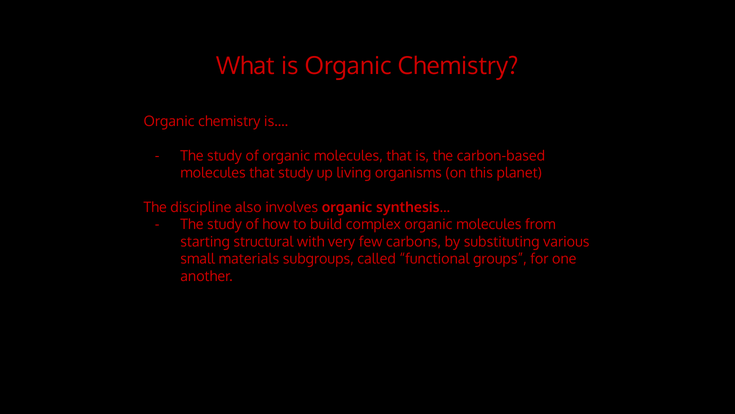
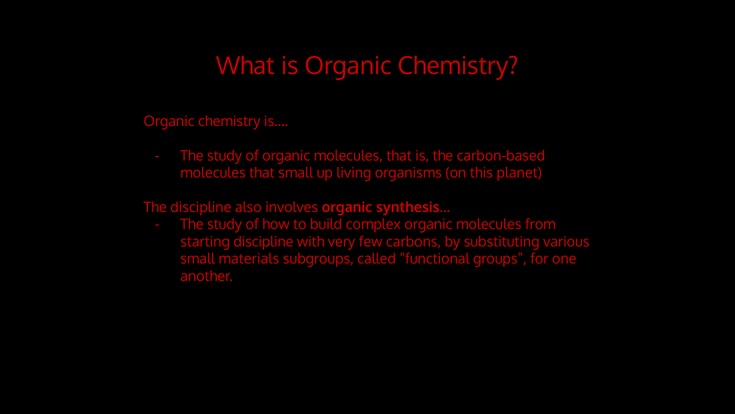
that study: study -> small
starting structural: structural -> discipline
